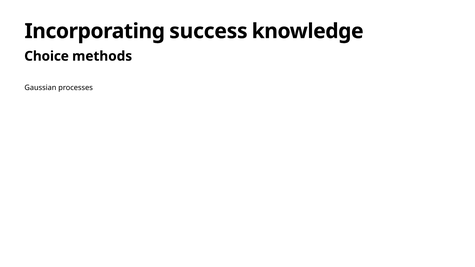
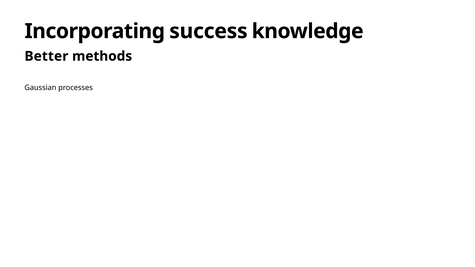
Choice: Choice -> Better
